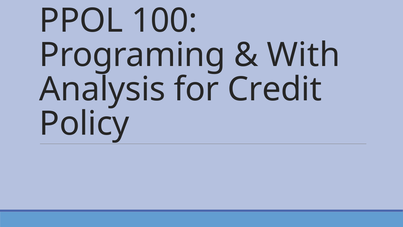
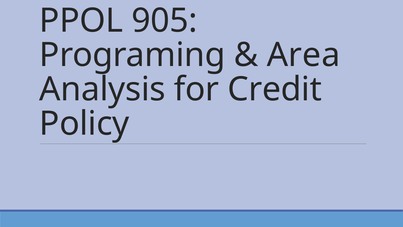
100: 100 -> 905
With: With -> Area
